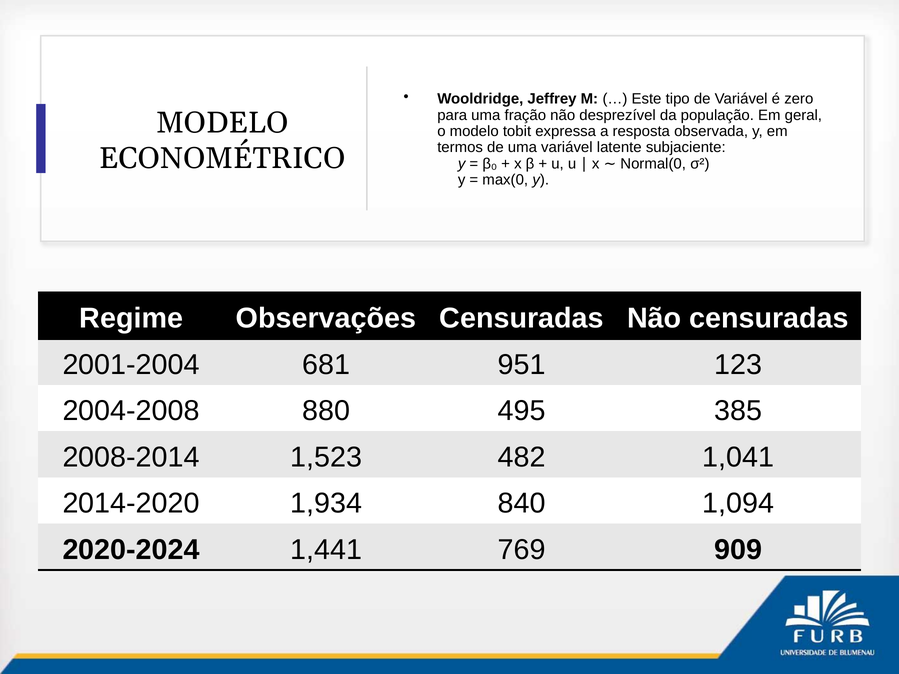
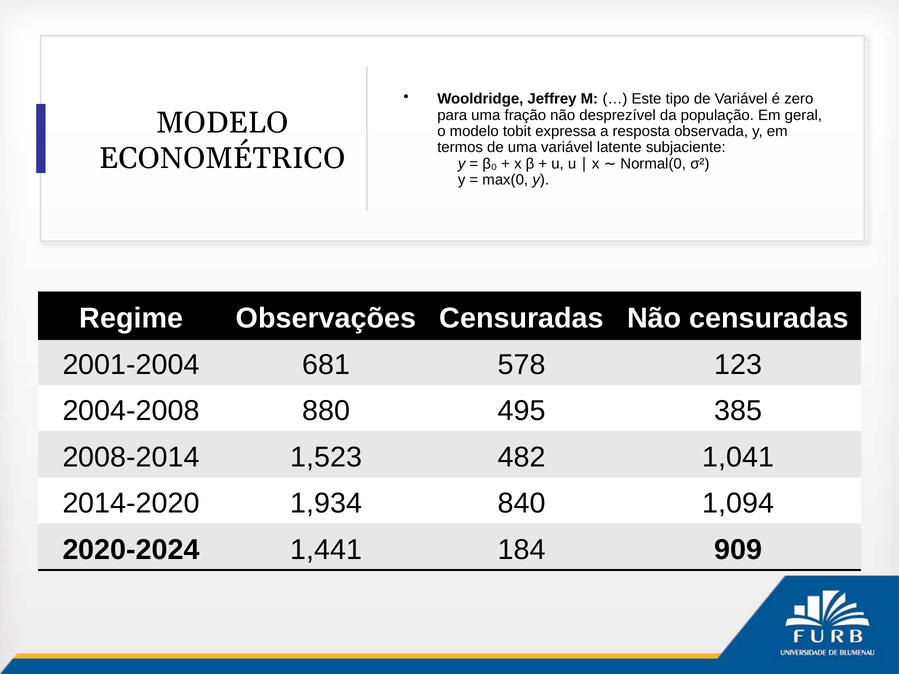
951: 951 -> 578
769: 769 -> 184
